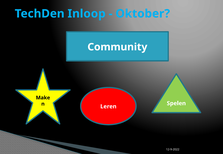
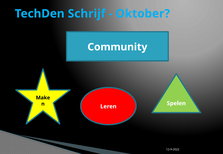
Inloop: Inloop -> Schrijf
